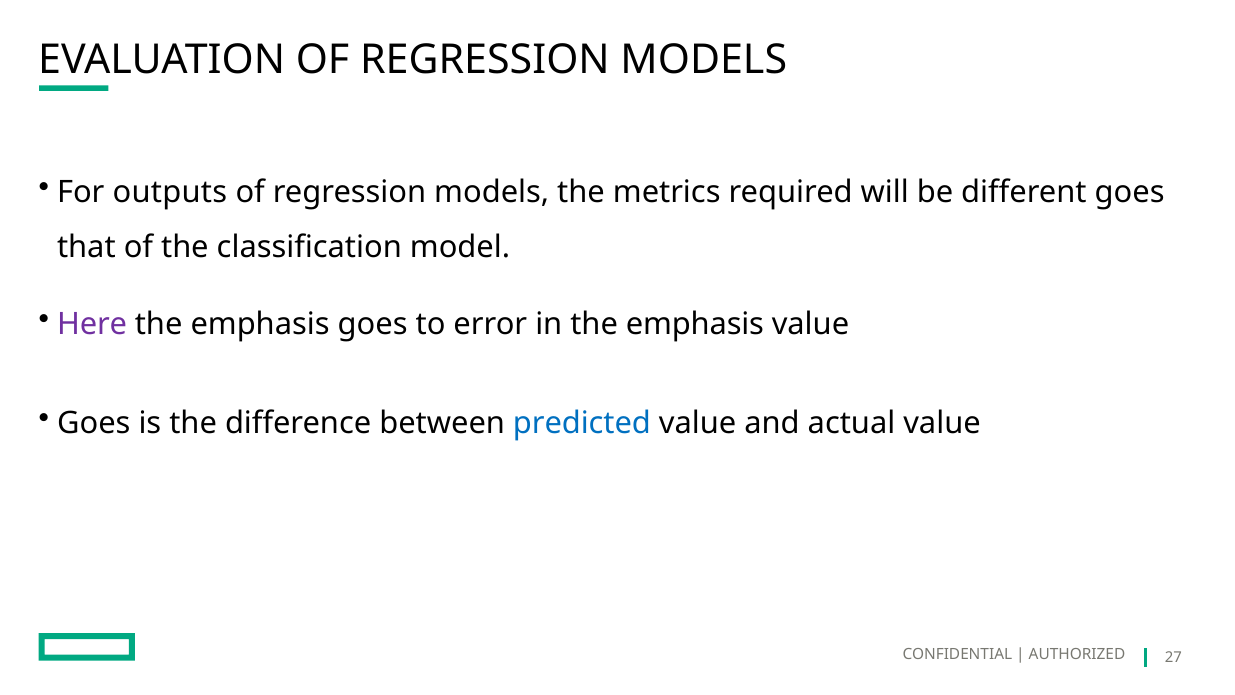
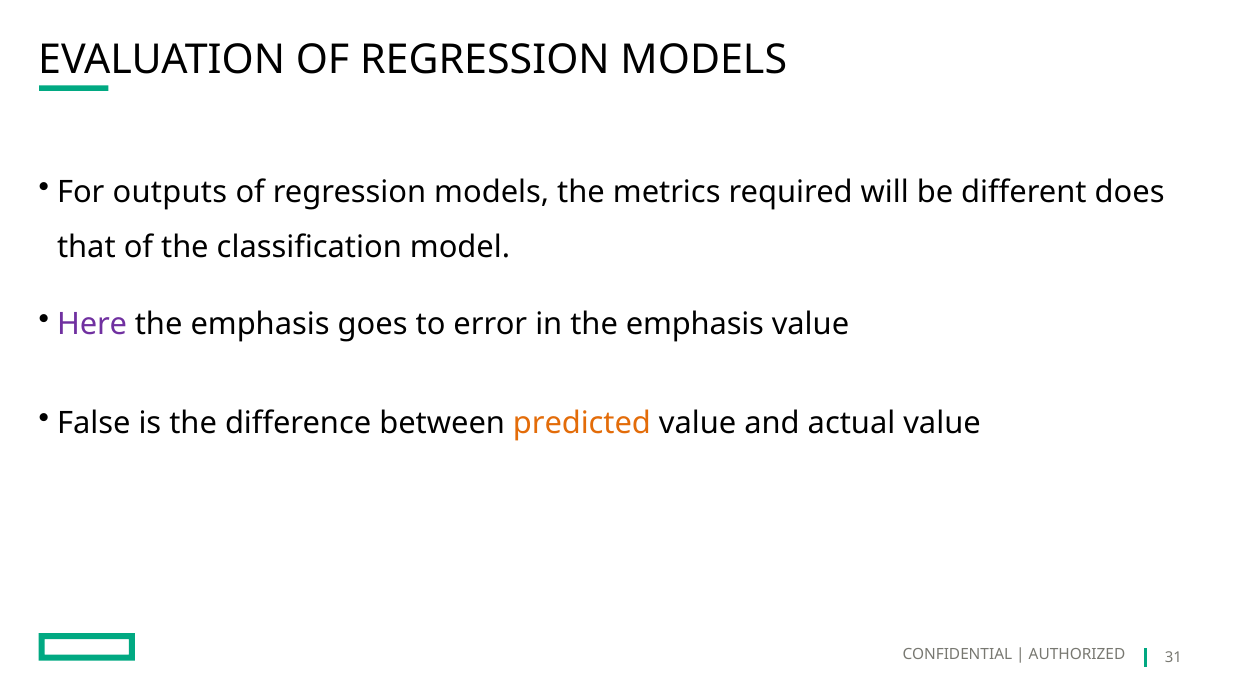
different goes: goes -> does
Goes at (94, 424): Goes -> False
predicted colour: blue -> orange
27: 27 -> 31
